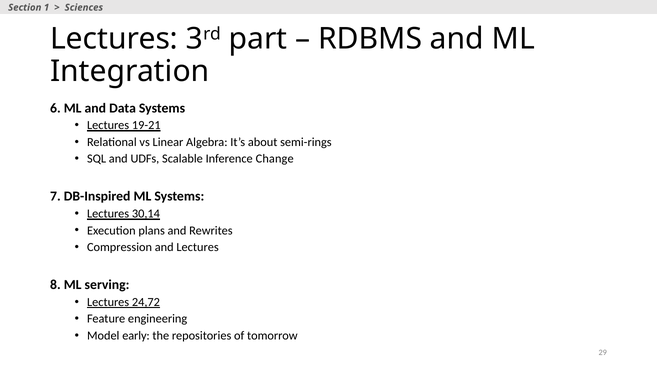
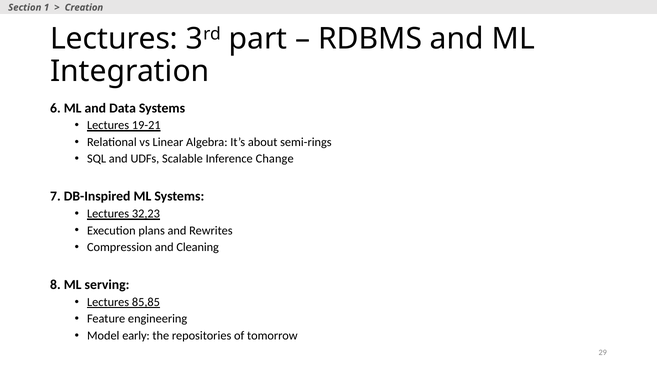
Sciences: Sciences -> Creation
30,14: 30,14 -> 32,23
and Lectures: Lectures -> Cleaning
24,72: 24,72 -> 85,85
